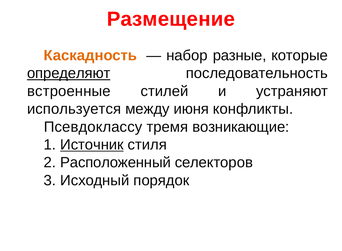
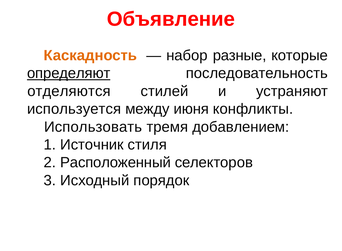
Размещение: Размещение -> Объявление
встроенные: встроенные -> отделяются
Псевдоклассу: Псевдоклассу -> Использовать
возникающие: возникающие -> добавлением
Источник underline: present -> none
